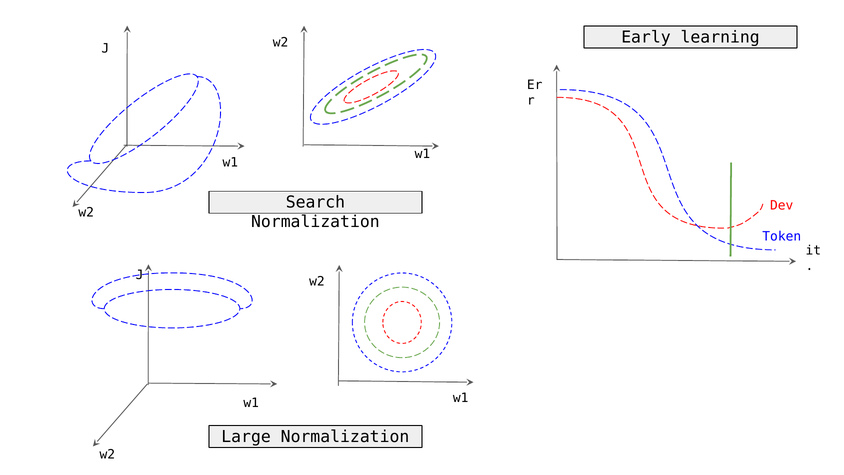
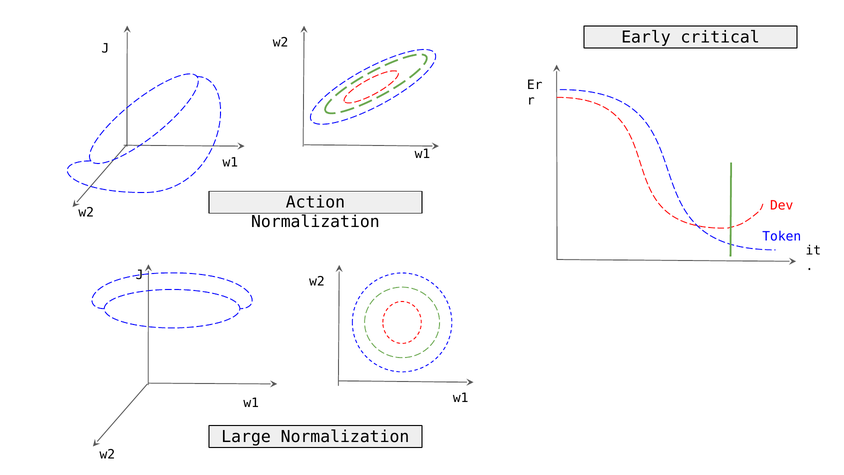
learning: learning -> critical
Search: Search -> Action
